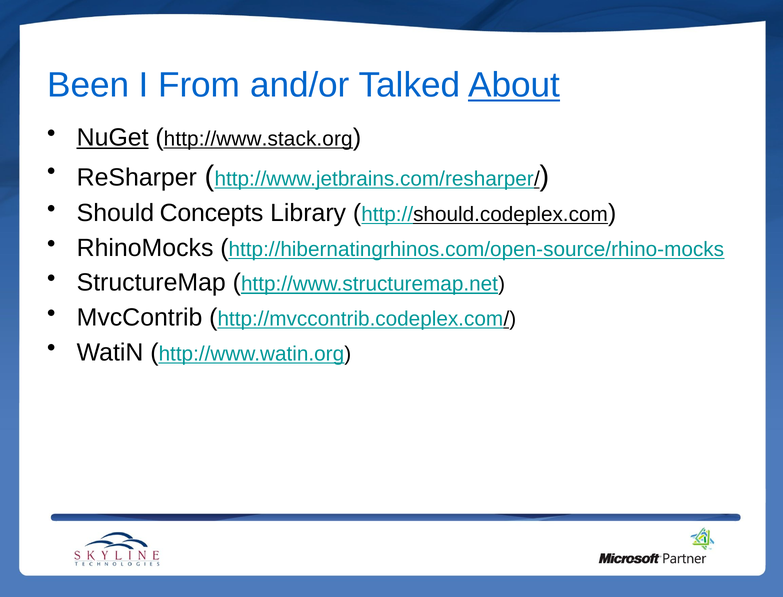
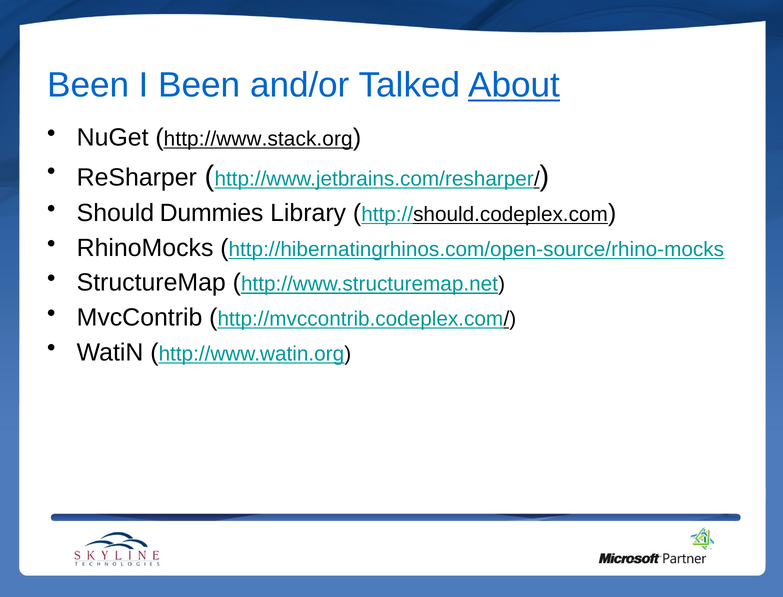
I From: From -> Been
NuGet underline: present -> none
Concepts: Concepts -> Dummies
